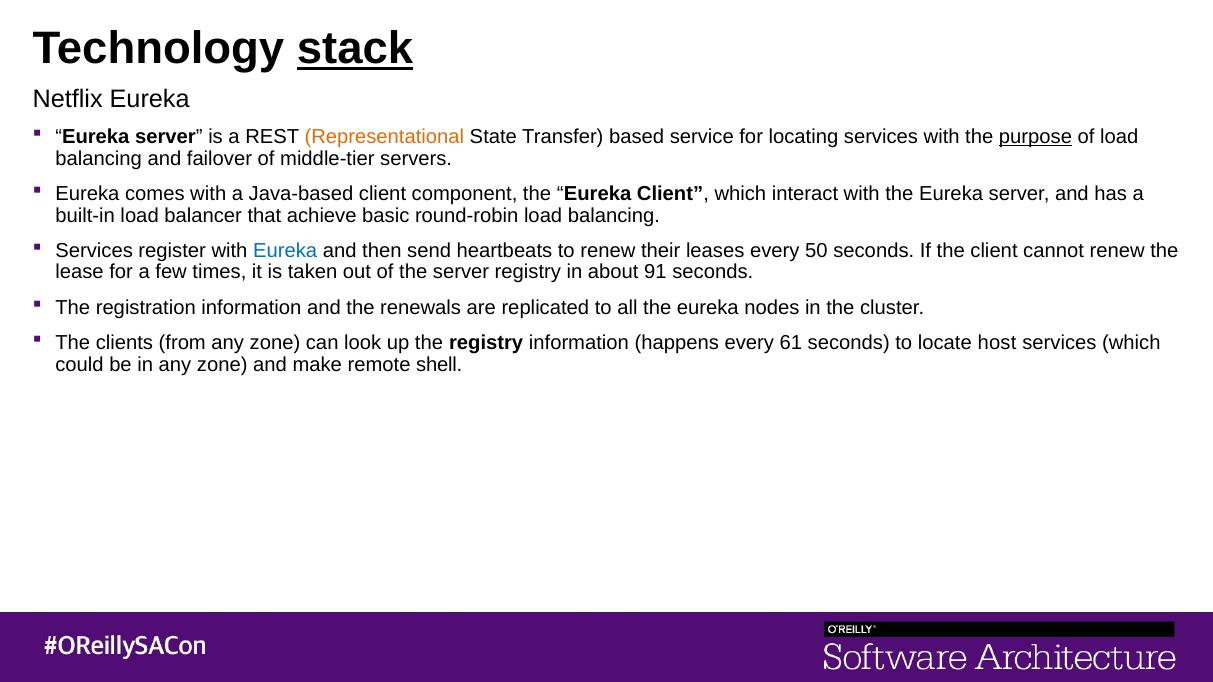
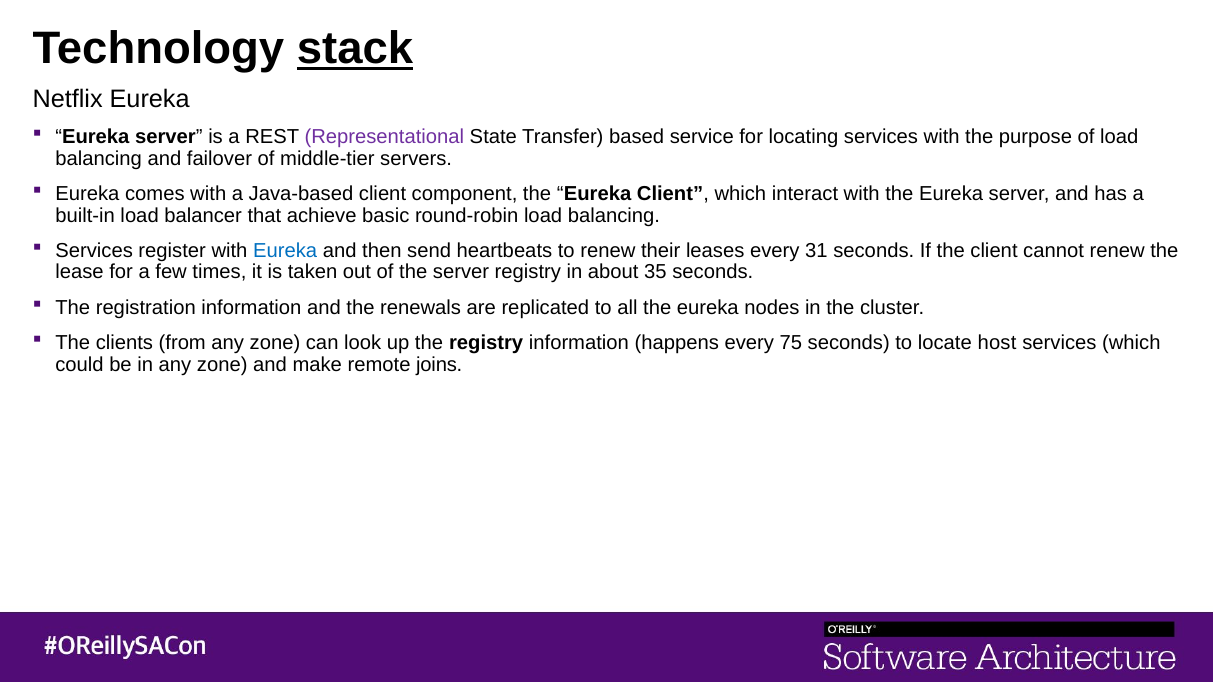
Representational colour: orange -> purple
purpose underline: present -> none
50: 50 -> 31
91: 91 -> 35
61: 61 -> 75
shell: shell -> joins
